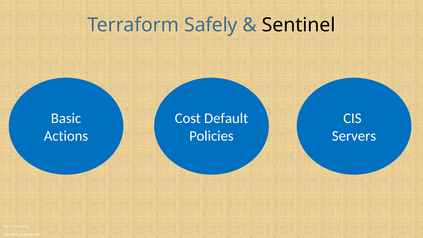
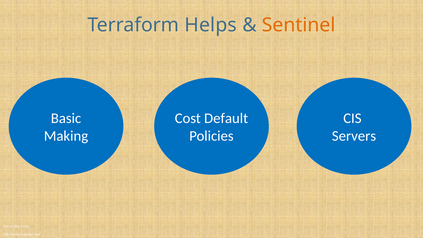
Safely: Safely -> Helps
Sentinel colour: black -> orange
Actions: Actions -> Making
